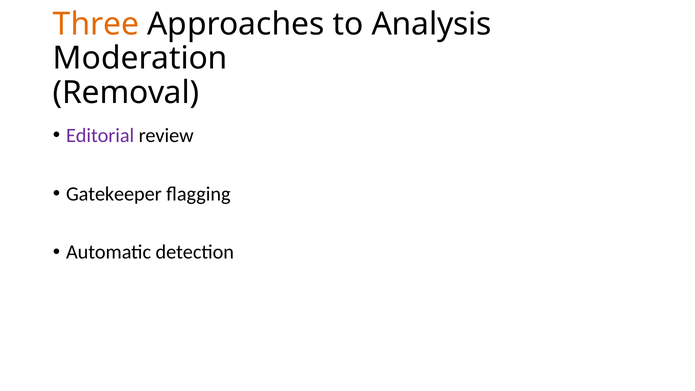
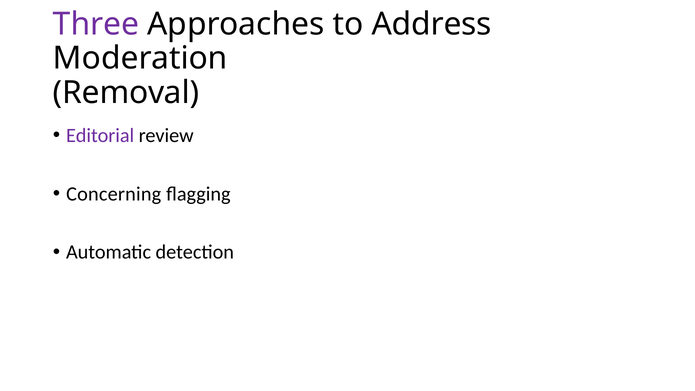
Three colour: orange -> purple
Analysis: Analysis -> Address
Gatekeeper: Gatekeeper -> Concerning
